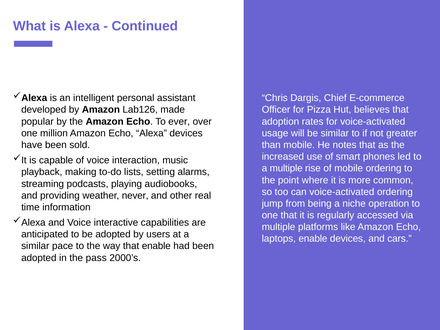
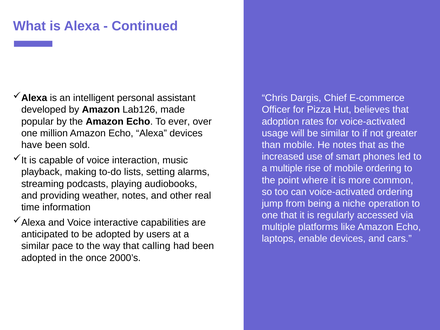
weather never: never -> notes
that enable: enable -> calling
pass: pass -> once
